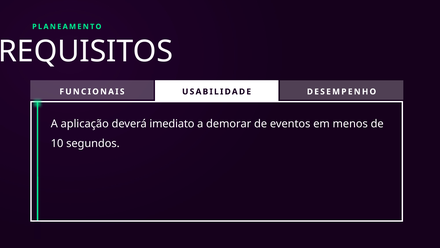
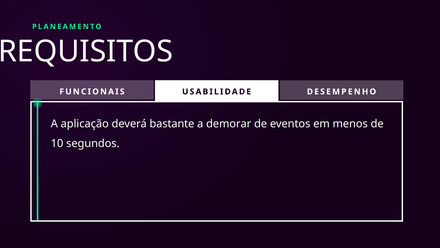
imediato: imediato -> bastante
